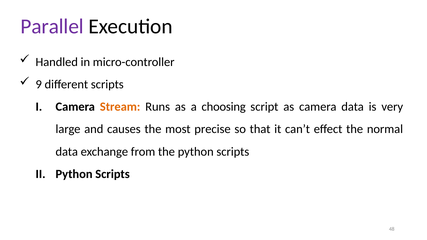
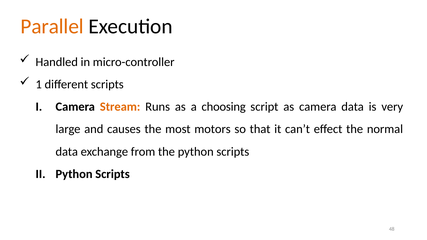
Parallel colour: purple -> orange
9: 9 -> 1
precise: precise -> motors
